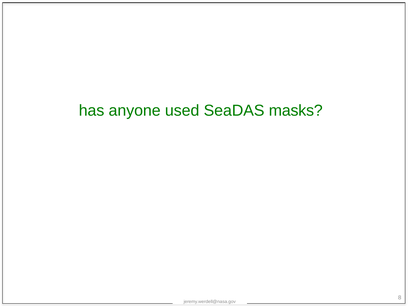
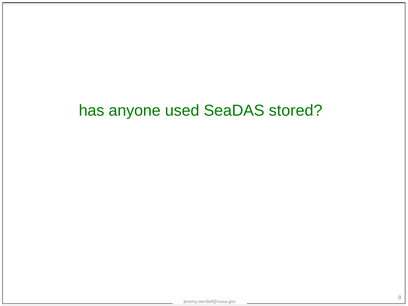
masks: masks -> stored
